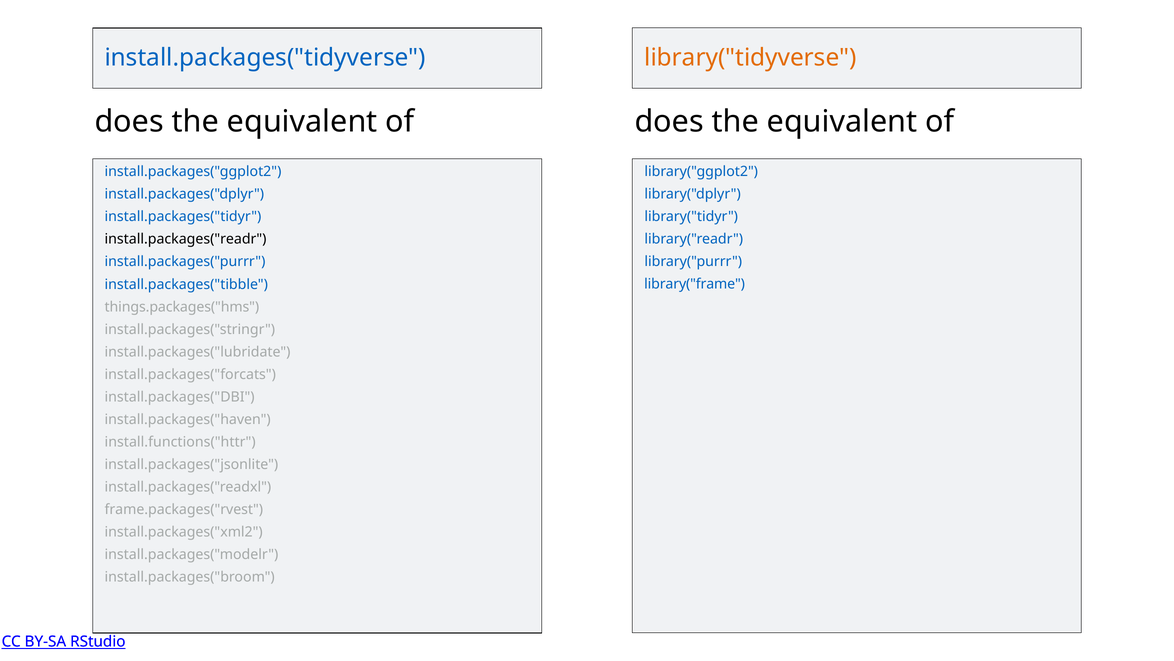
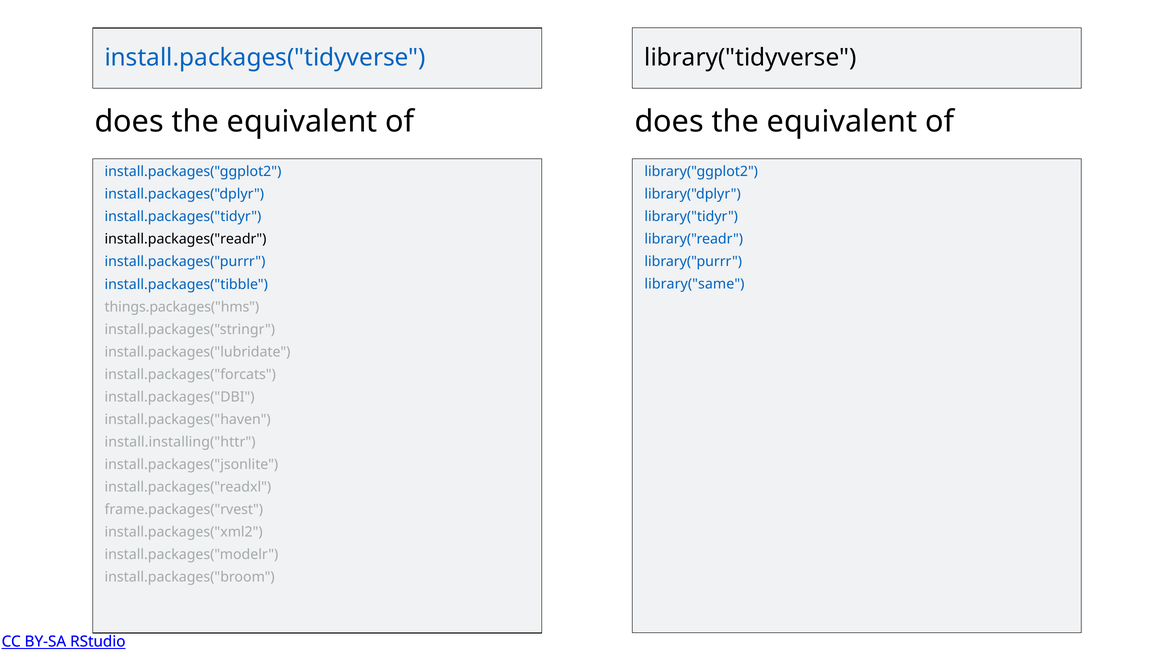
library("tidyverse colour: orange -> black
library("frame: library("frame -> library("same
install.functions("httr: install.functions("httr -> install.installing("httr
